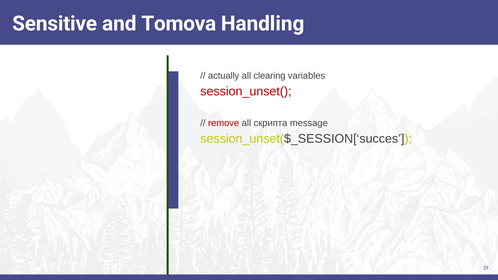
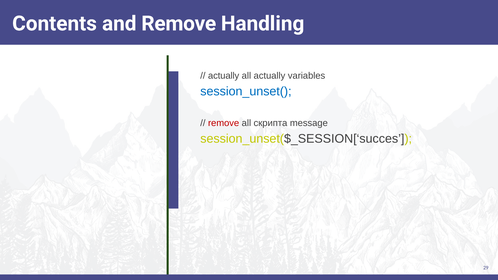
Sensitive: Sensitive -> Contents
and Tomova: Tomova -> Remove
all clearing: clearing -> actually
session_unset( colour: red -> blue
